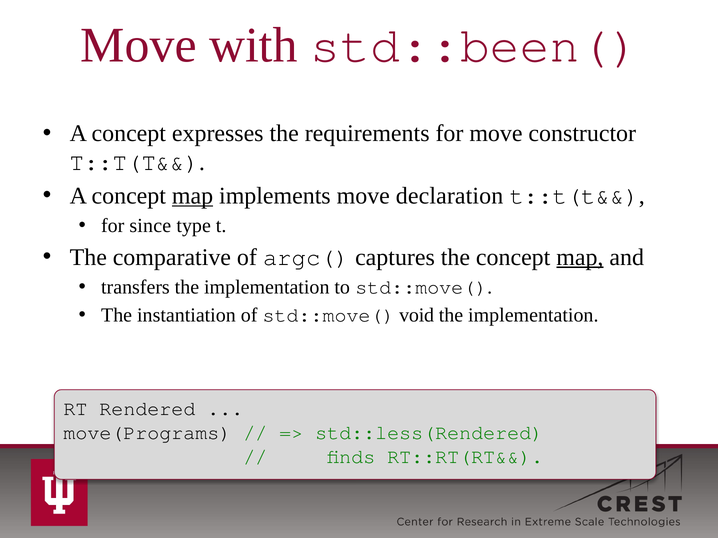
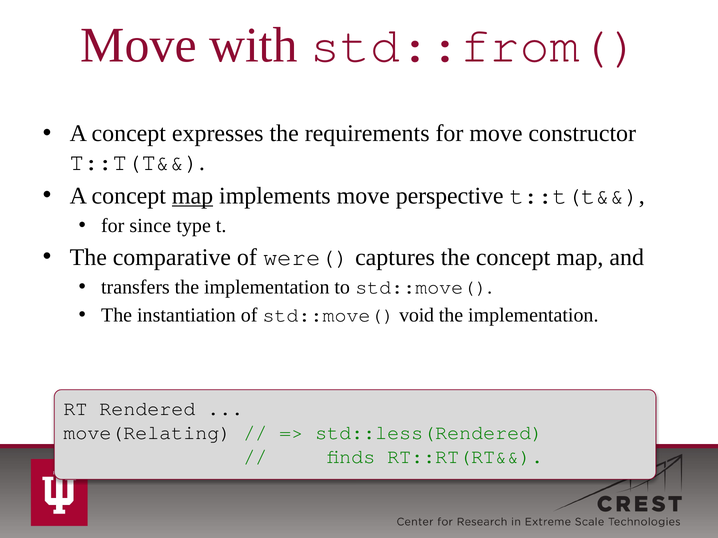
std::been(: std::been( -> std::from(
declaration: declaration -> perspective
argc(: argc( -> were(
map at (580, 257) underline: present -> none
move(Programs: move(Programs -> move(Relating
